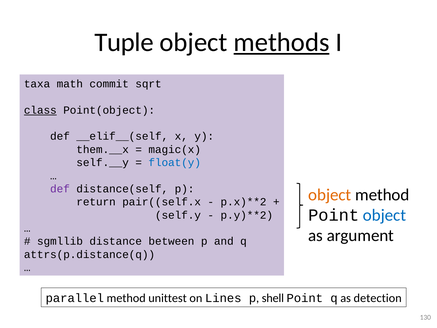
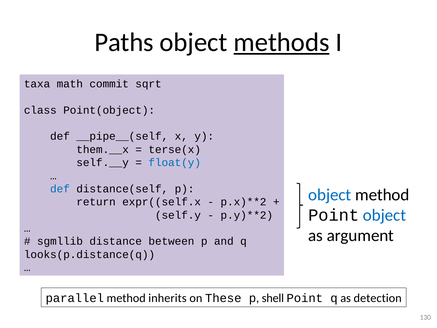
Tuple: Tuple -> Paths
class underline: present -> none
__elif__(self: __elif__(self -> __pipe__(self
magic(x: magic(x -> terse(x
def at (60, 189) colour: purple -> blue
object at (330, 195) colour: orange -> blue
pair((self.x: pair((self.x -> expr((self.x
attrs(p.distance(q: attrs(p.distance(q -> looks(p.distance(q
unittest: unittest -> inherits
Lines: Lines -> These
